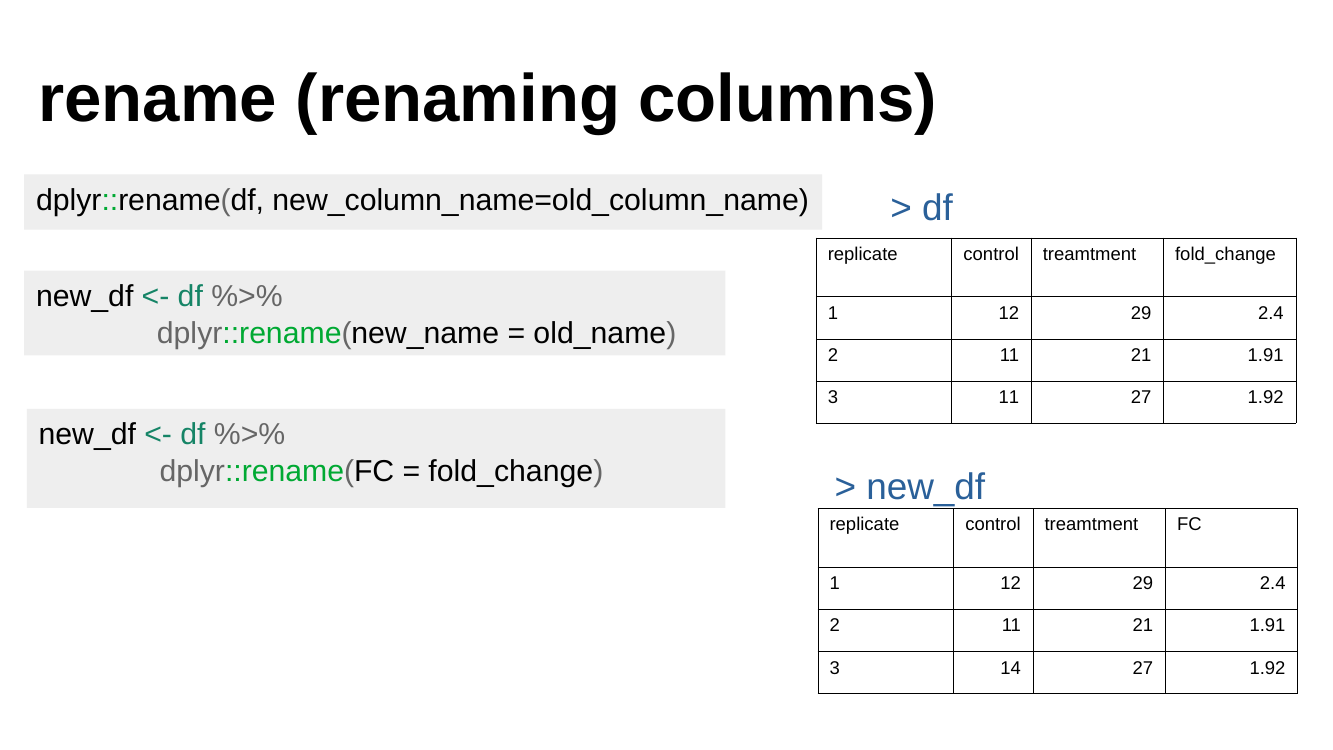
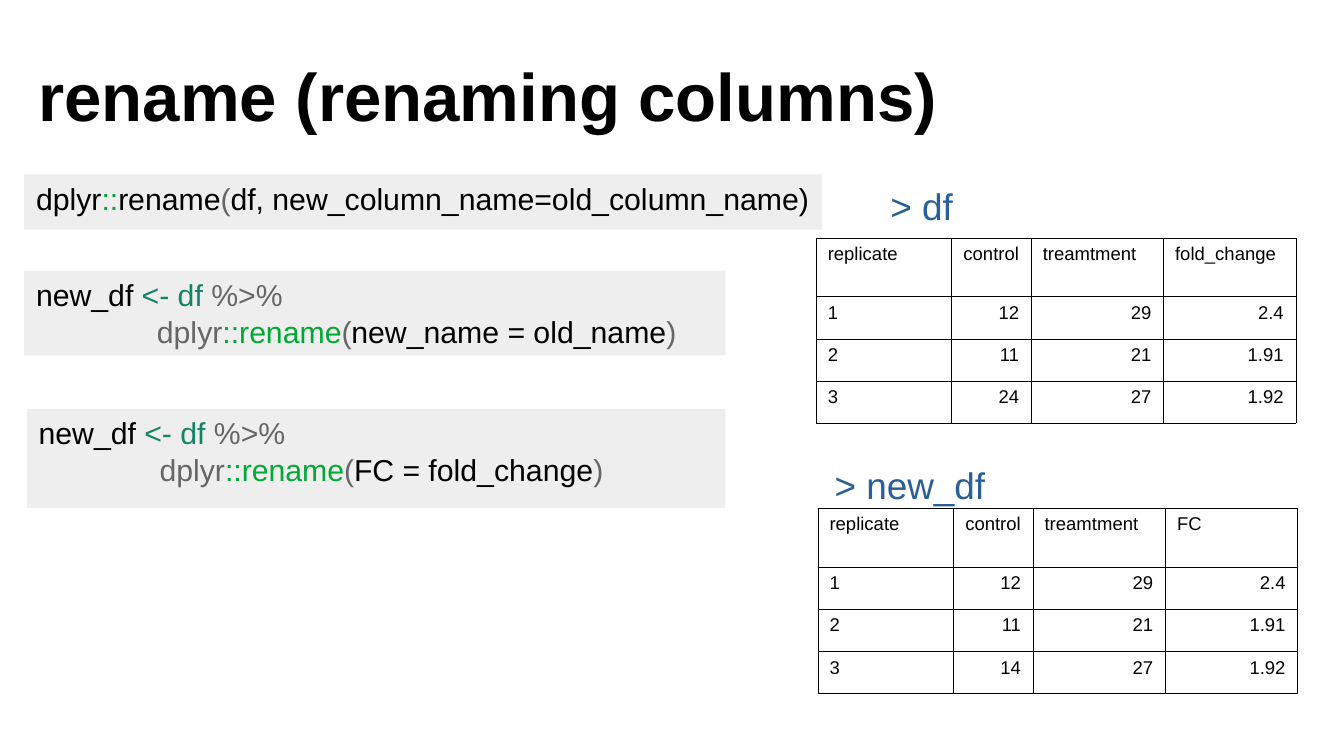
3 11: 11 -> 24
